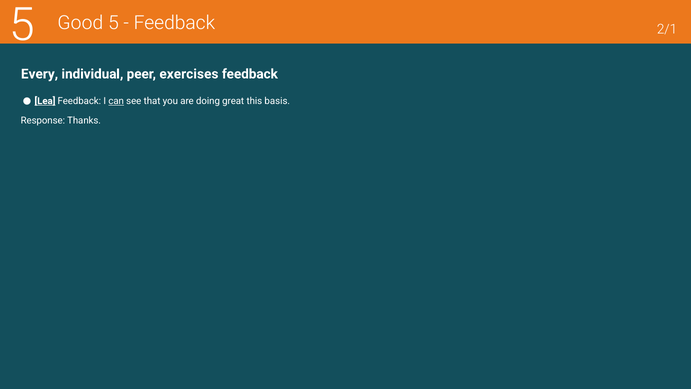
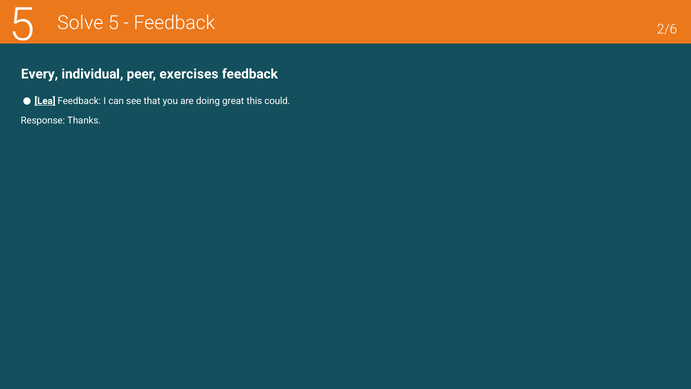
Good: Good -> Solve
2/1: 2/1 -> 2/6
can underline: present -> none
basis: basis -> could
